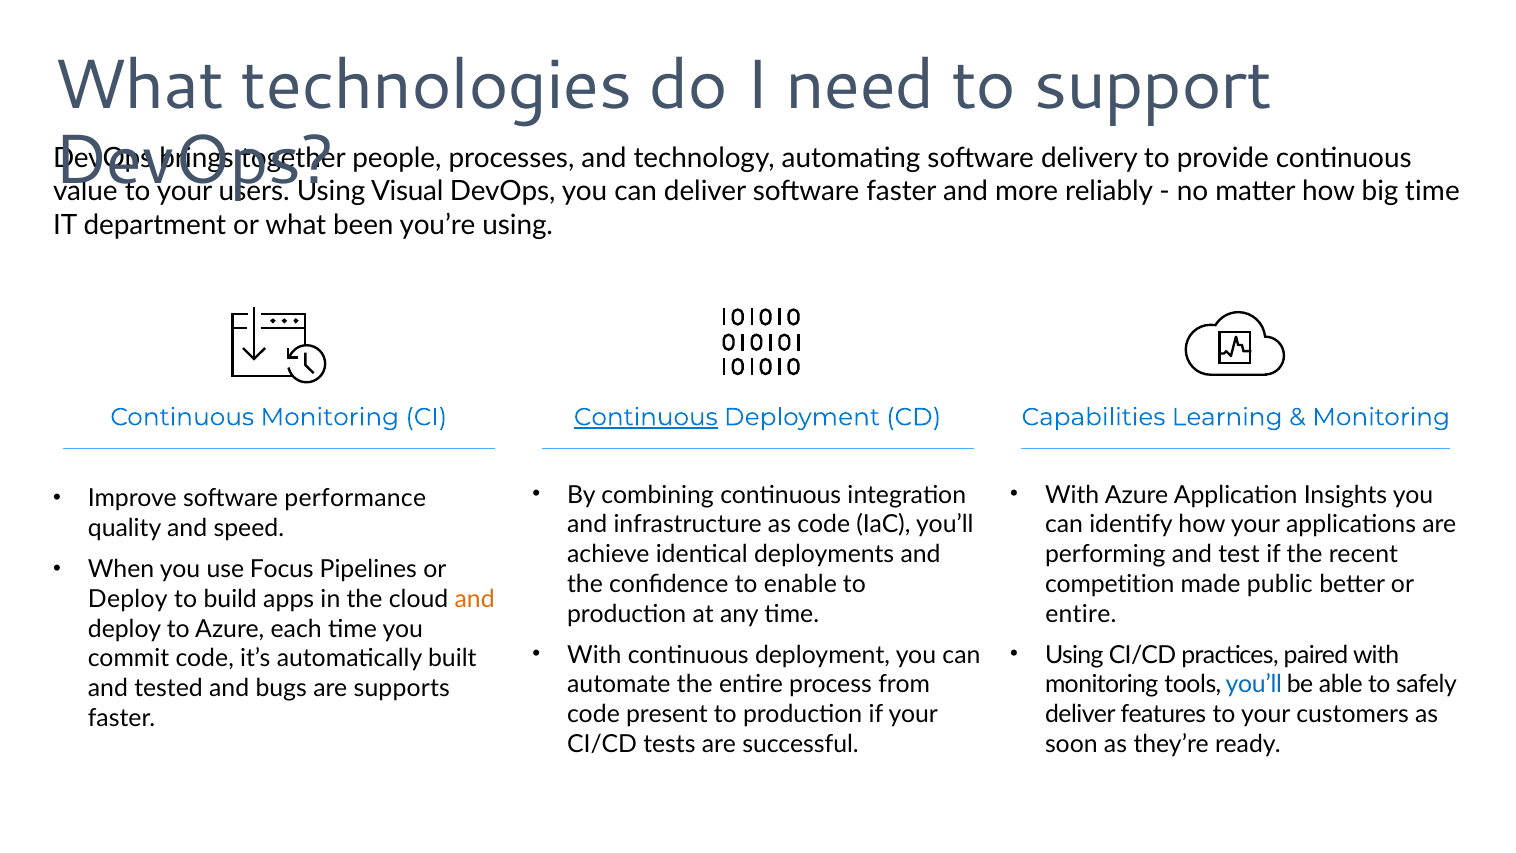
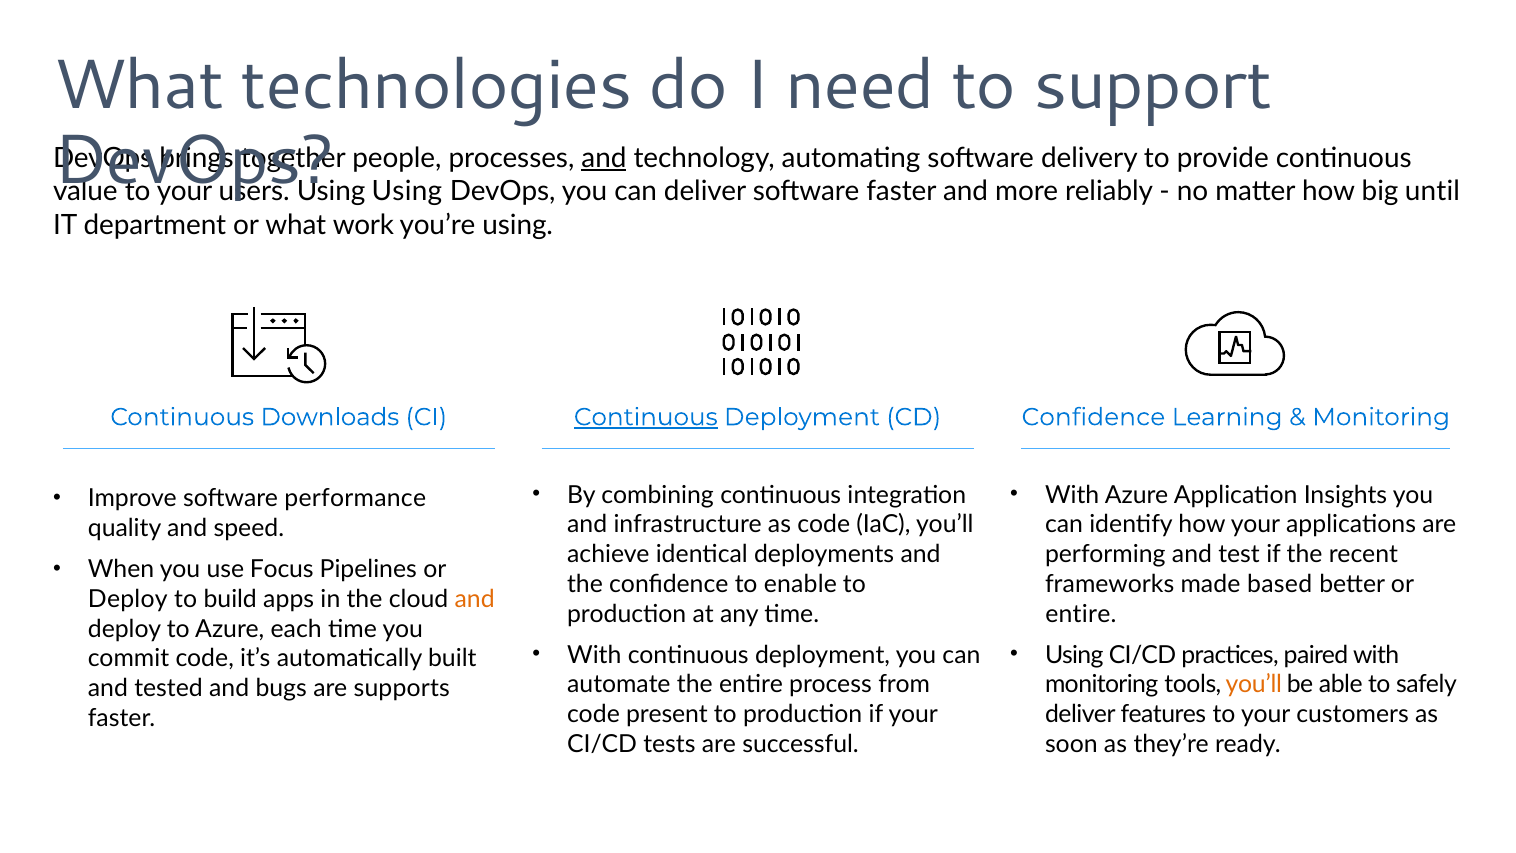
and at (604, 158) underline: none -> present
Visual at (407, 192): Visual -> Using
big time: time -> until
been: been -> work
Continuous Monitoring: Monitoring -> Downloads
Capabilities at (1093, 417): Capabilities -> Confidence
competition: competition -> frameworks
public: public -> based
you’ll at (1254, 684) colour: blue -> orange
